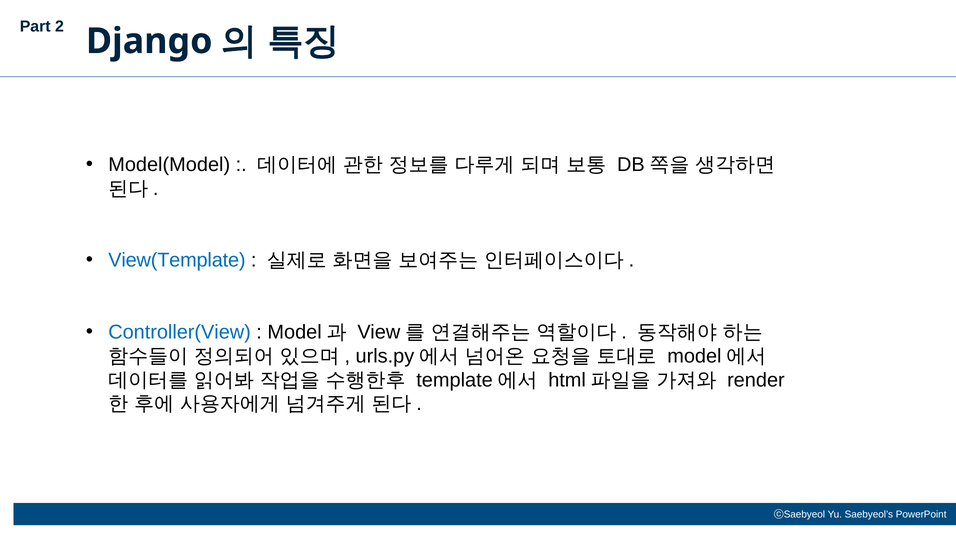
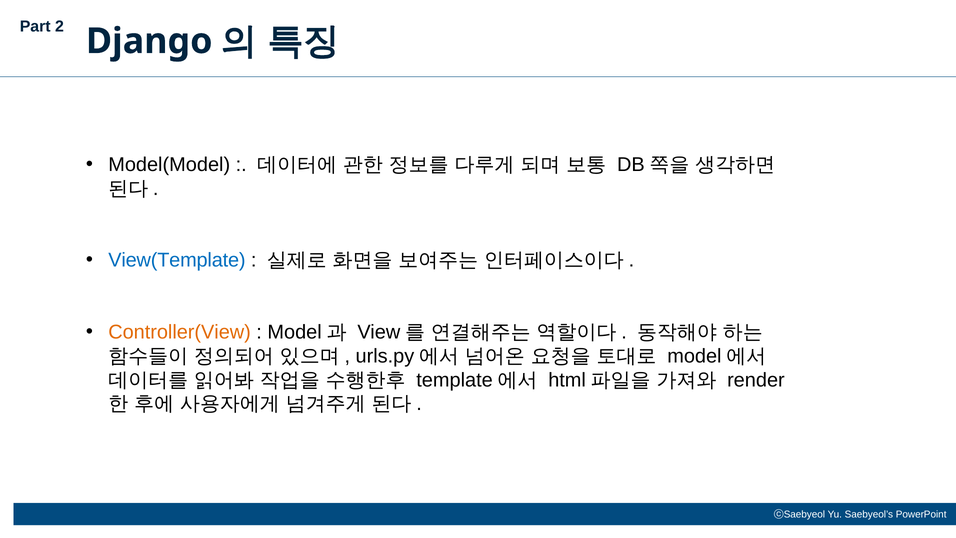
Controller(View colour: blue -> orange
